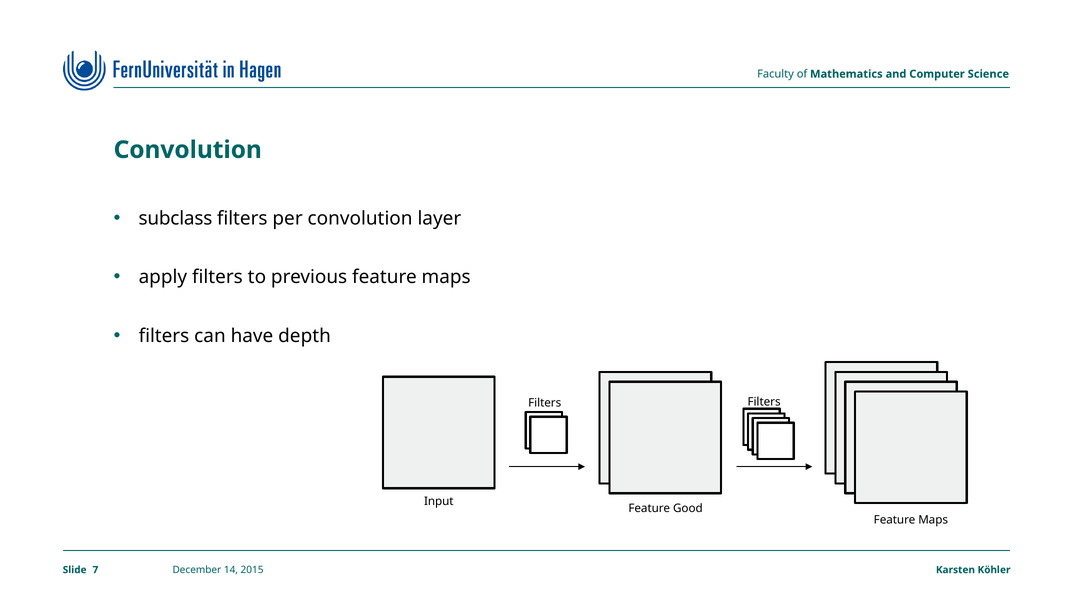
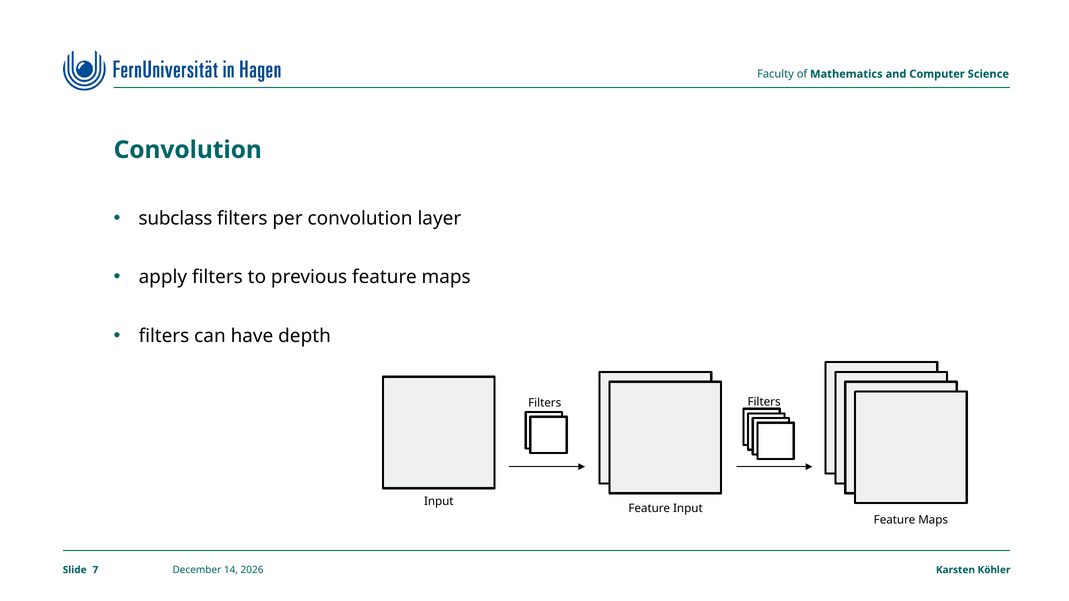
Feature Good: Good -> Input
2015: 2015 -> 2026
